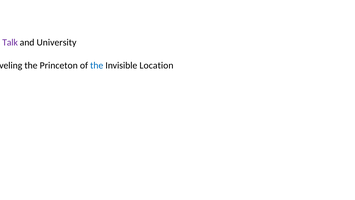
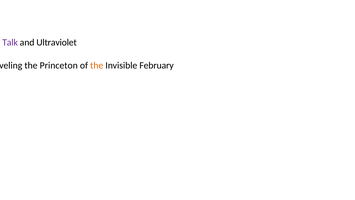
University: University -> Ultraviolet
the at (97, 65) colour: blue -> orange
Location: Location -> February
